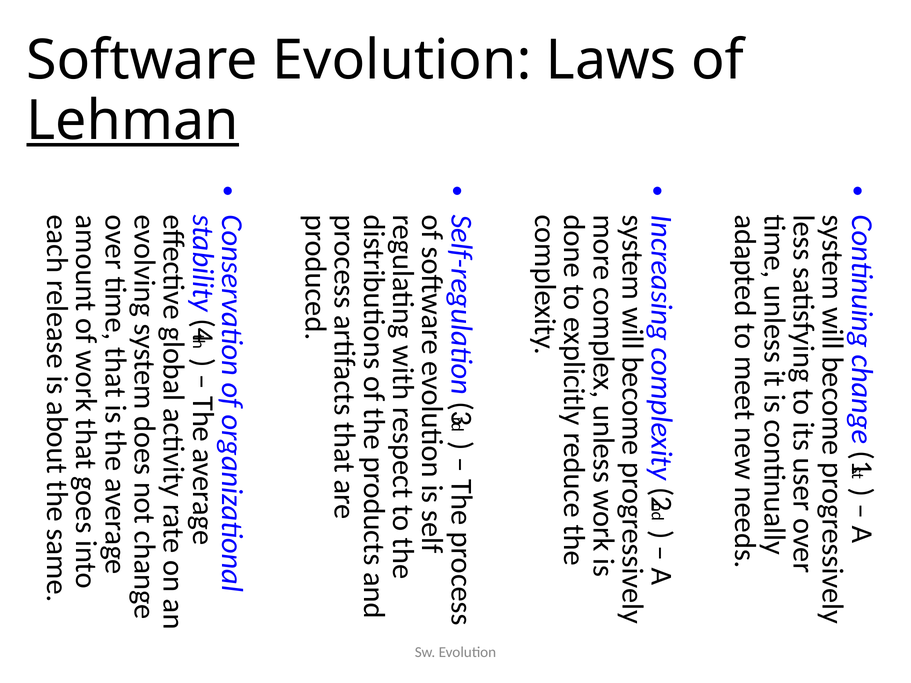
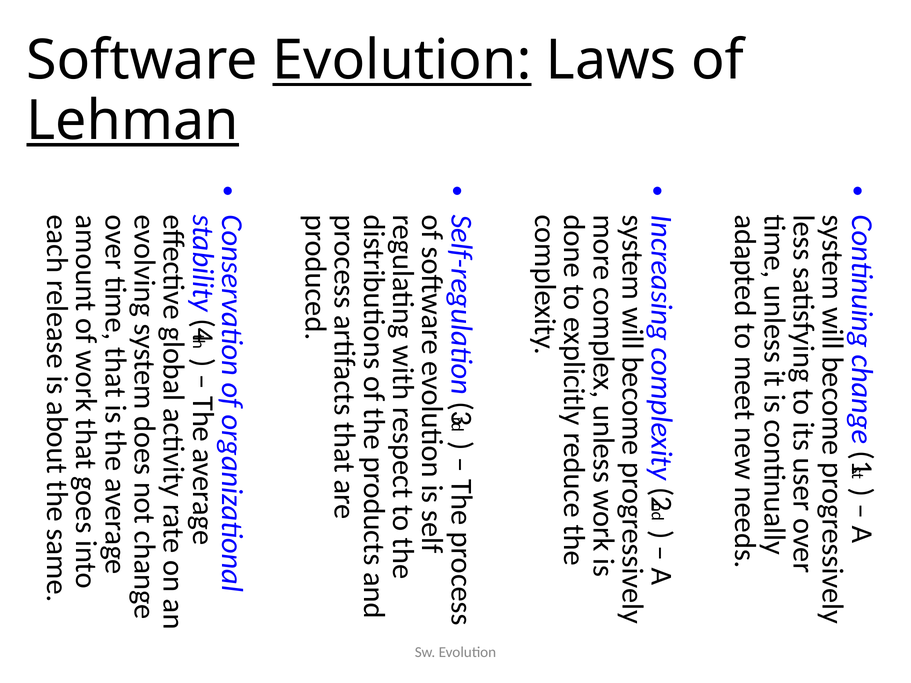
Evolution at (402, 61) underline: none -> present
